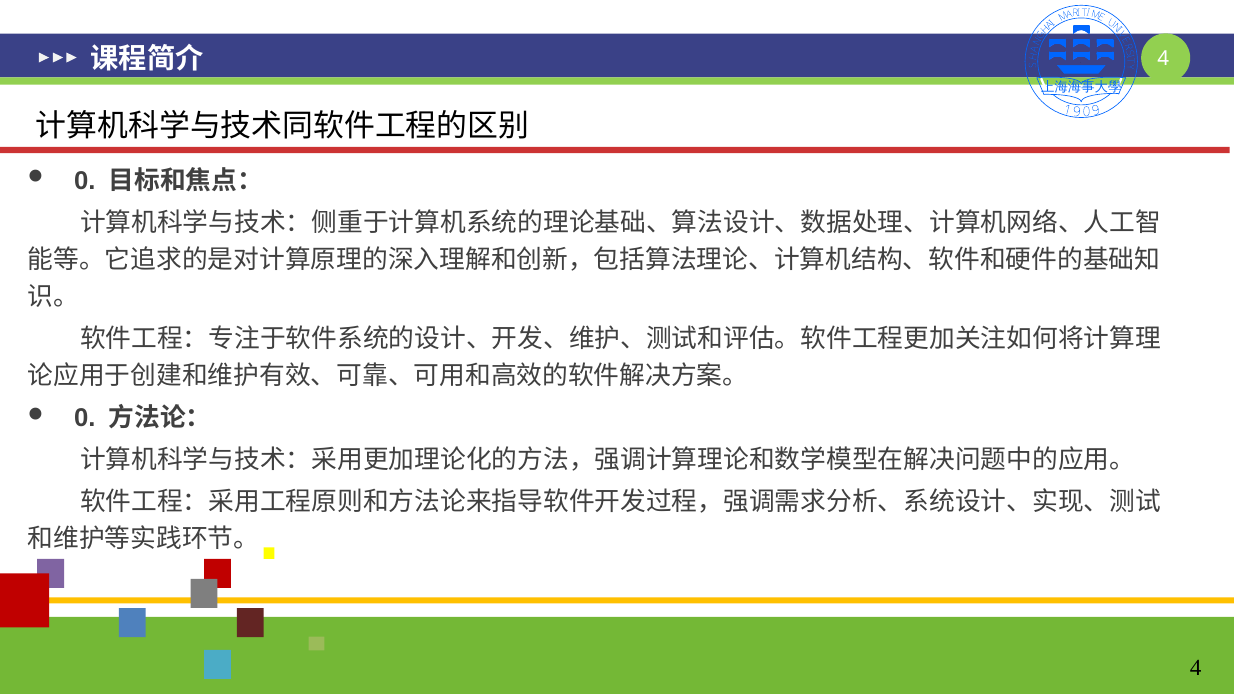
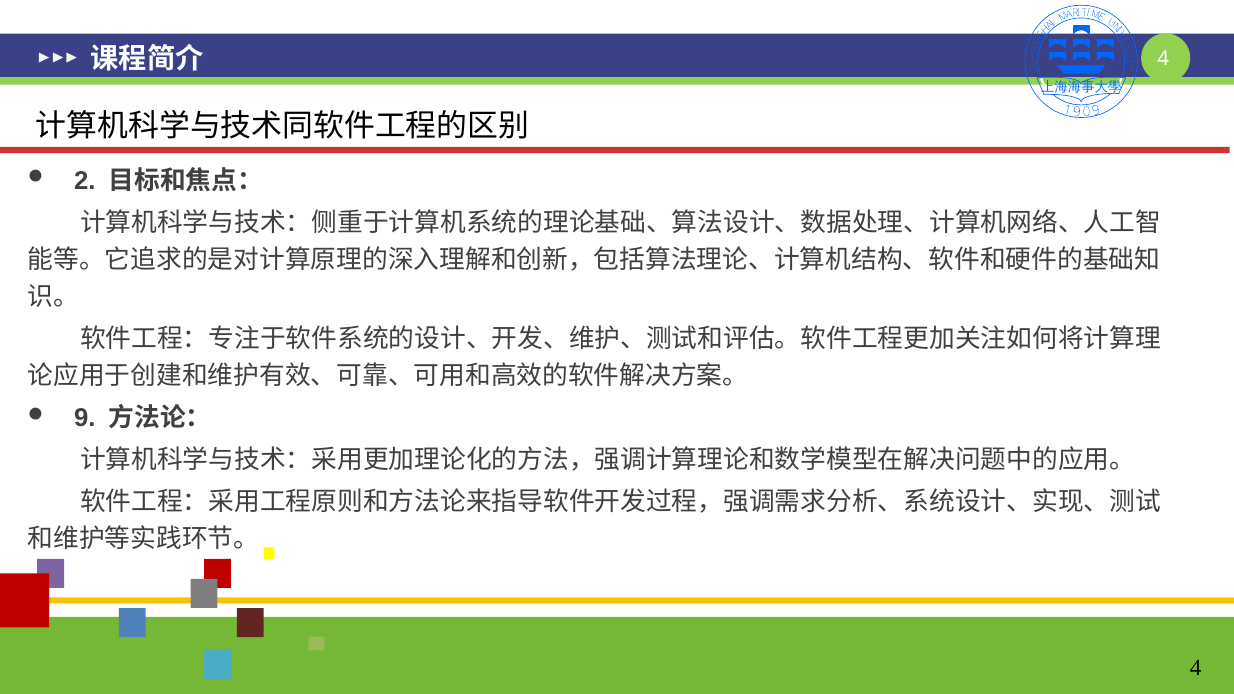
0 at (85, 181): 0 -> 2
0 at (85, 418): 0 -> 9
